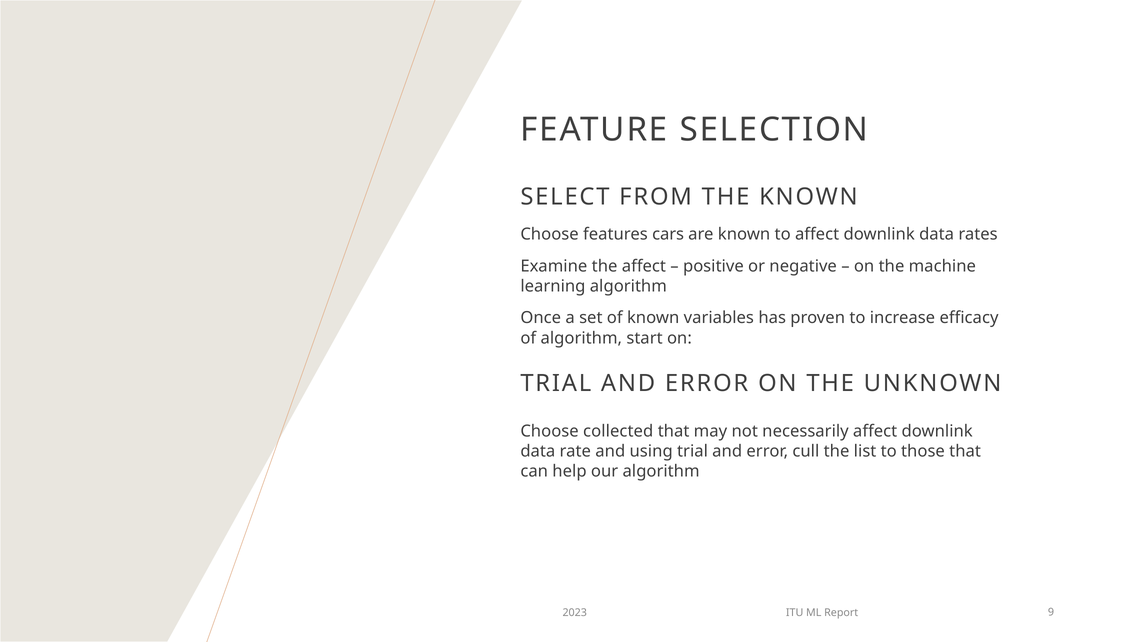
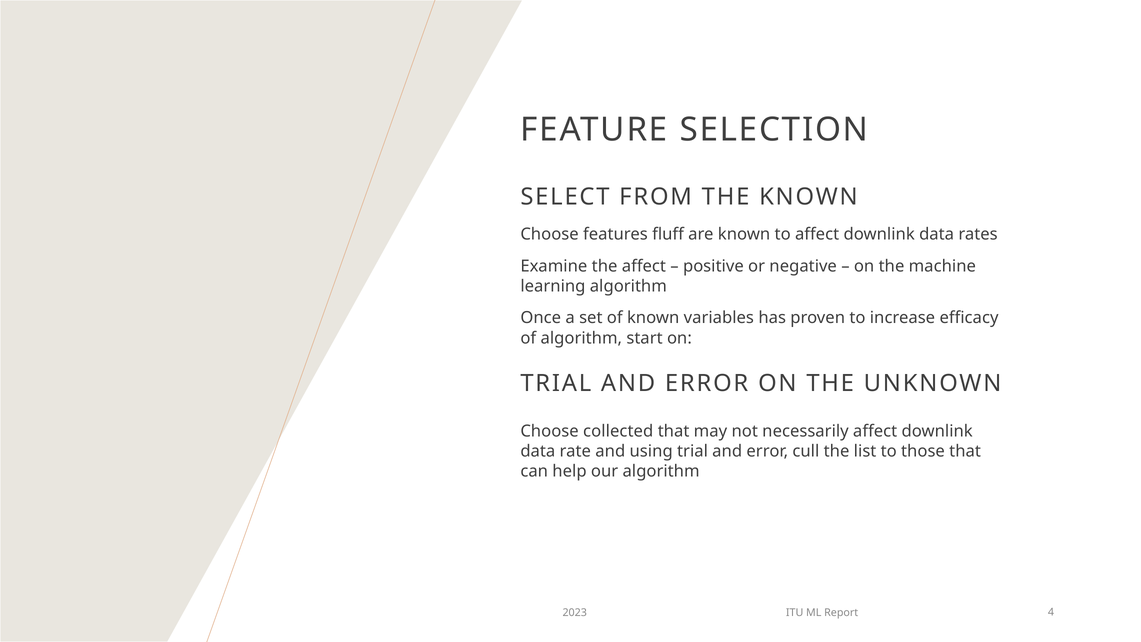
cars: cars -> fluff
9: 9 -> 4
